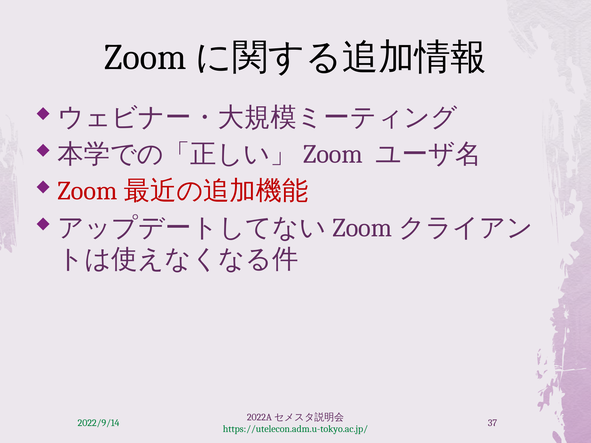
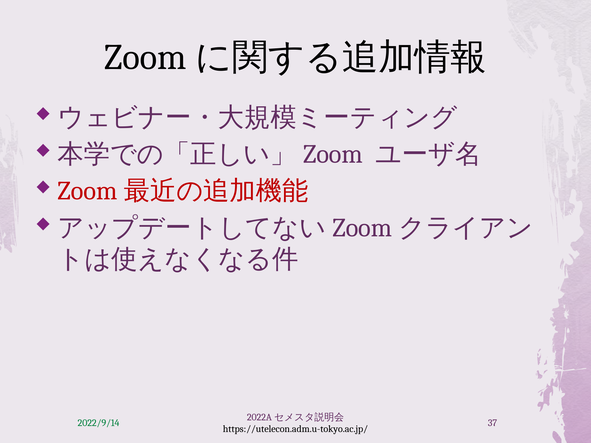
https://utelecon.adm.u-tokyo.ac.jp/ colour: green -> black
